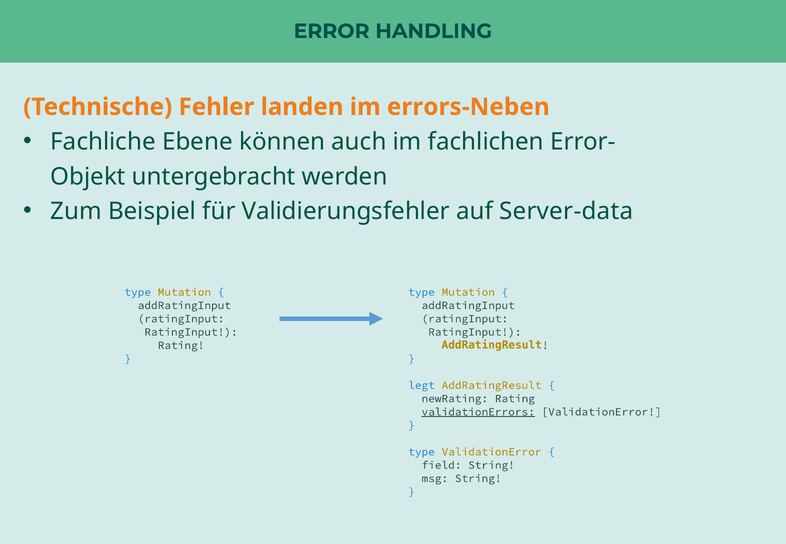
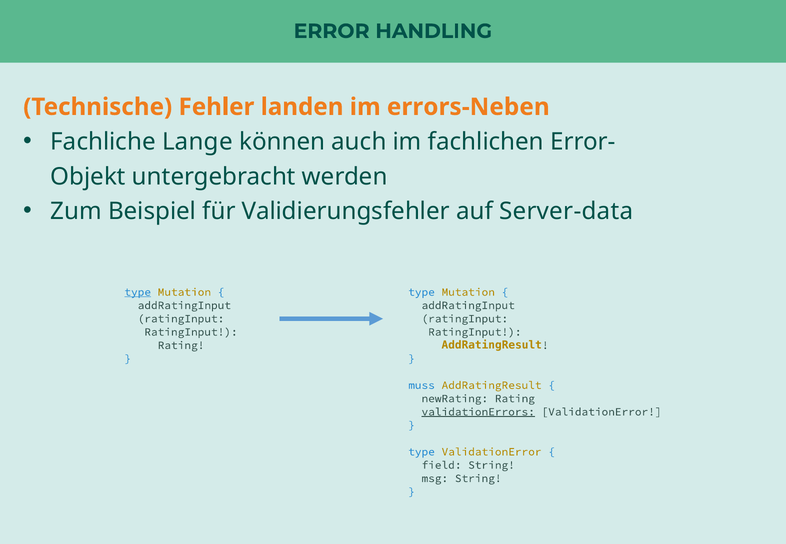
Ebene: Ebene -> Lange
type at (138, 292) underline: none -> present
legt: legt -> muss
